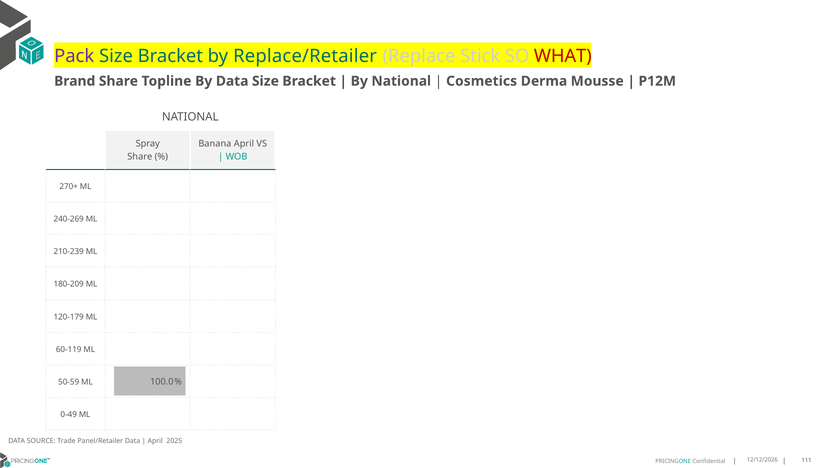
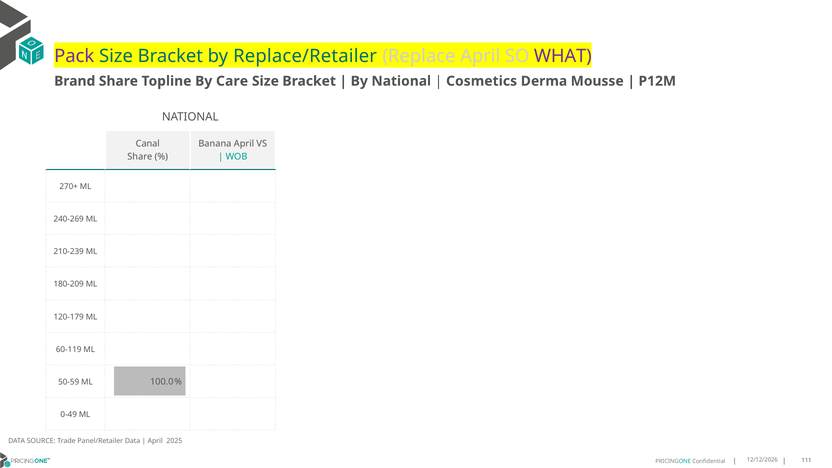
Replace Stick: Stick -> April
WHAT colour: red -> purple
By Data: Data -> Care
Spray: Spray -> Canal
